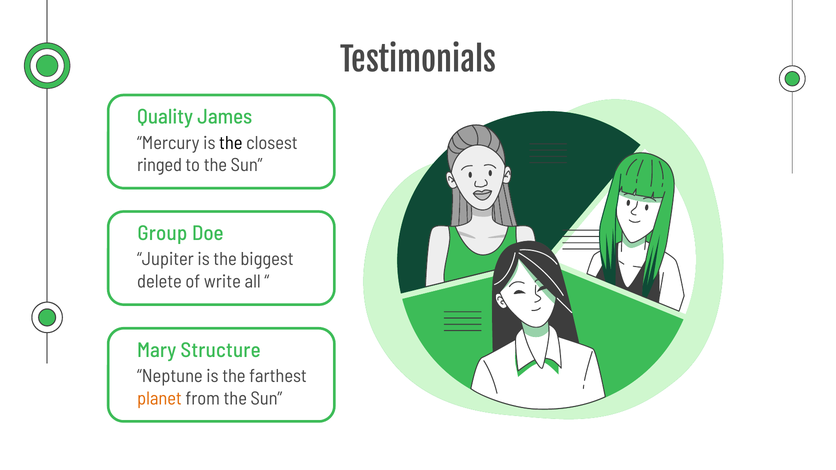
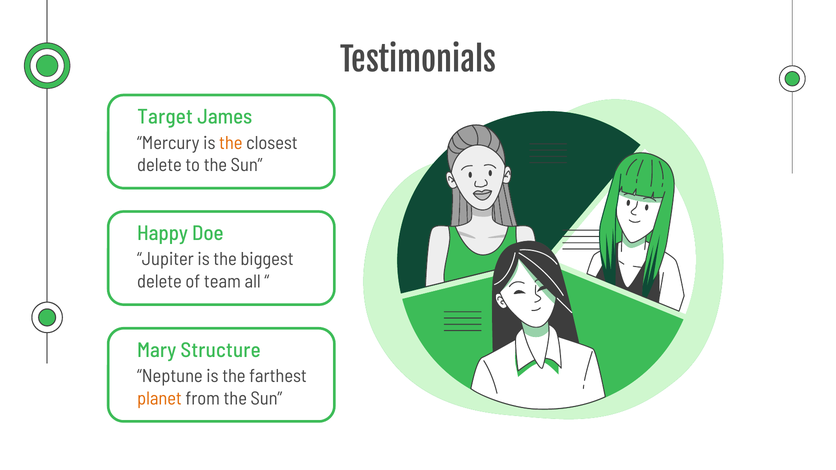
Quality: Quality -> Target
the at (231, 143) colour: black -> orange
ringed at (160, 165): ringed -> delete
Group: Group -> Happy
write: write -> team
